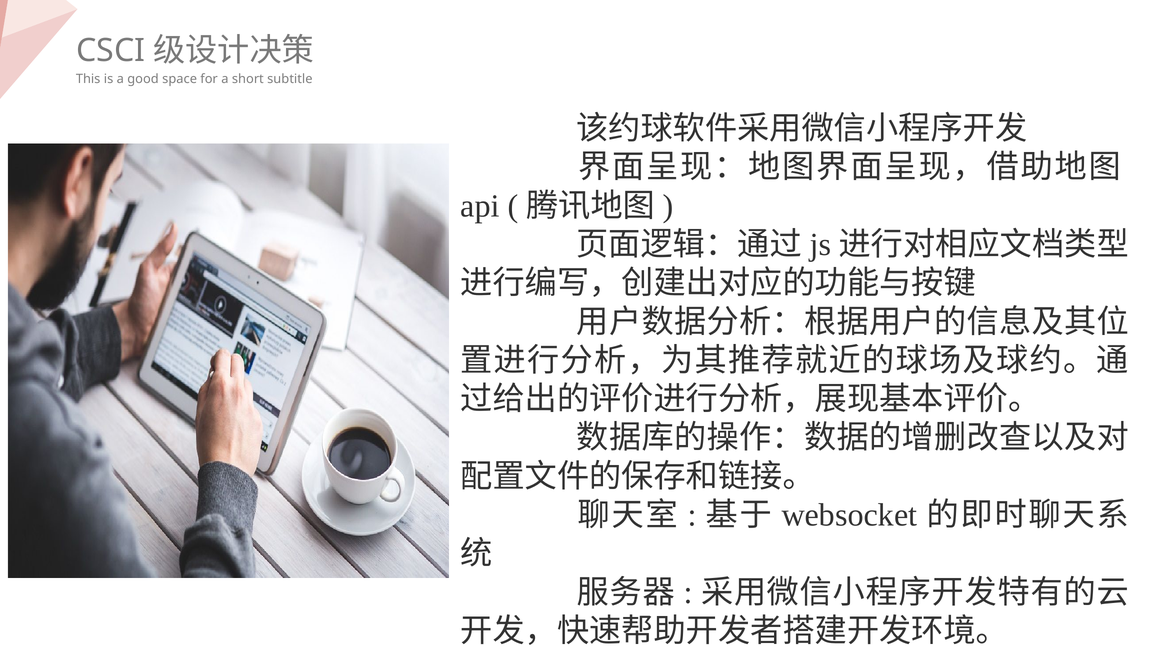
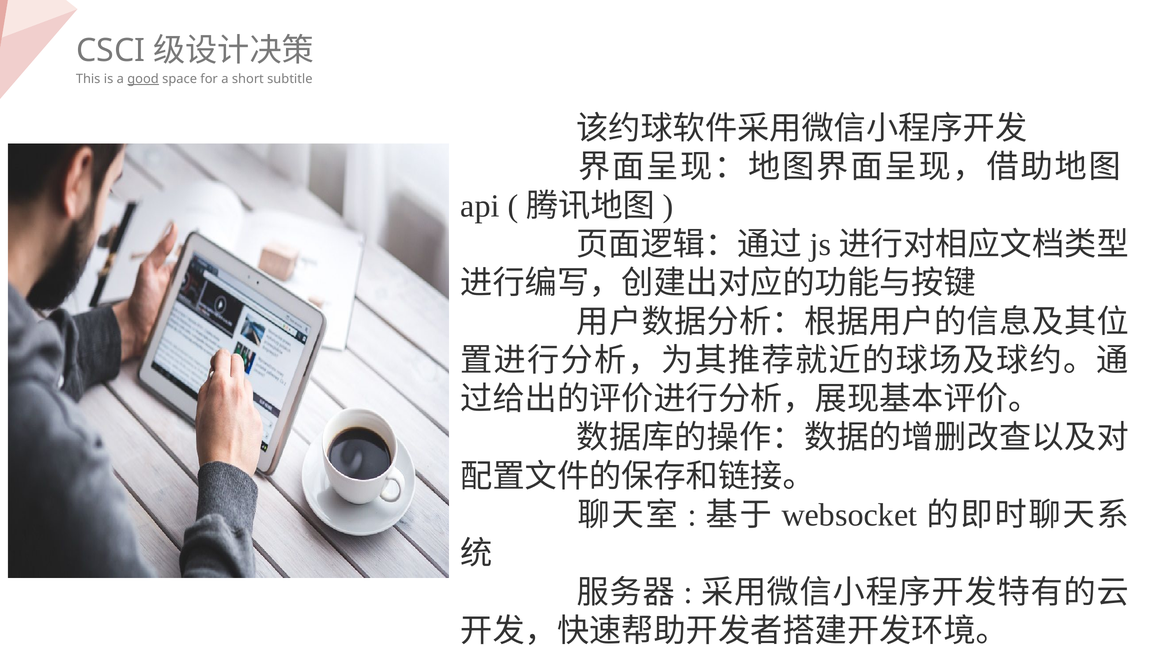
good underline: none -> present
